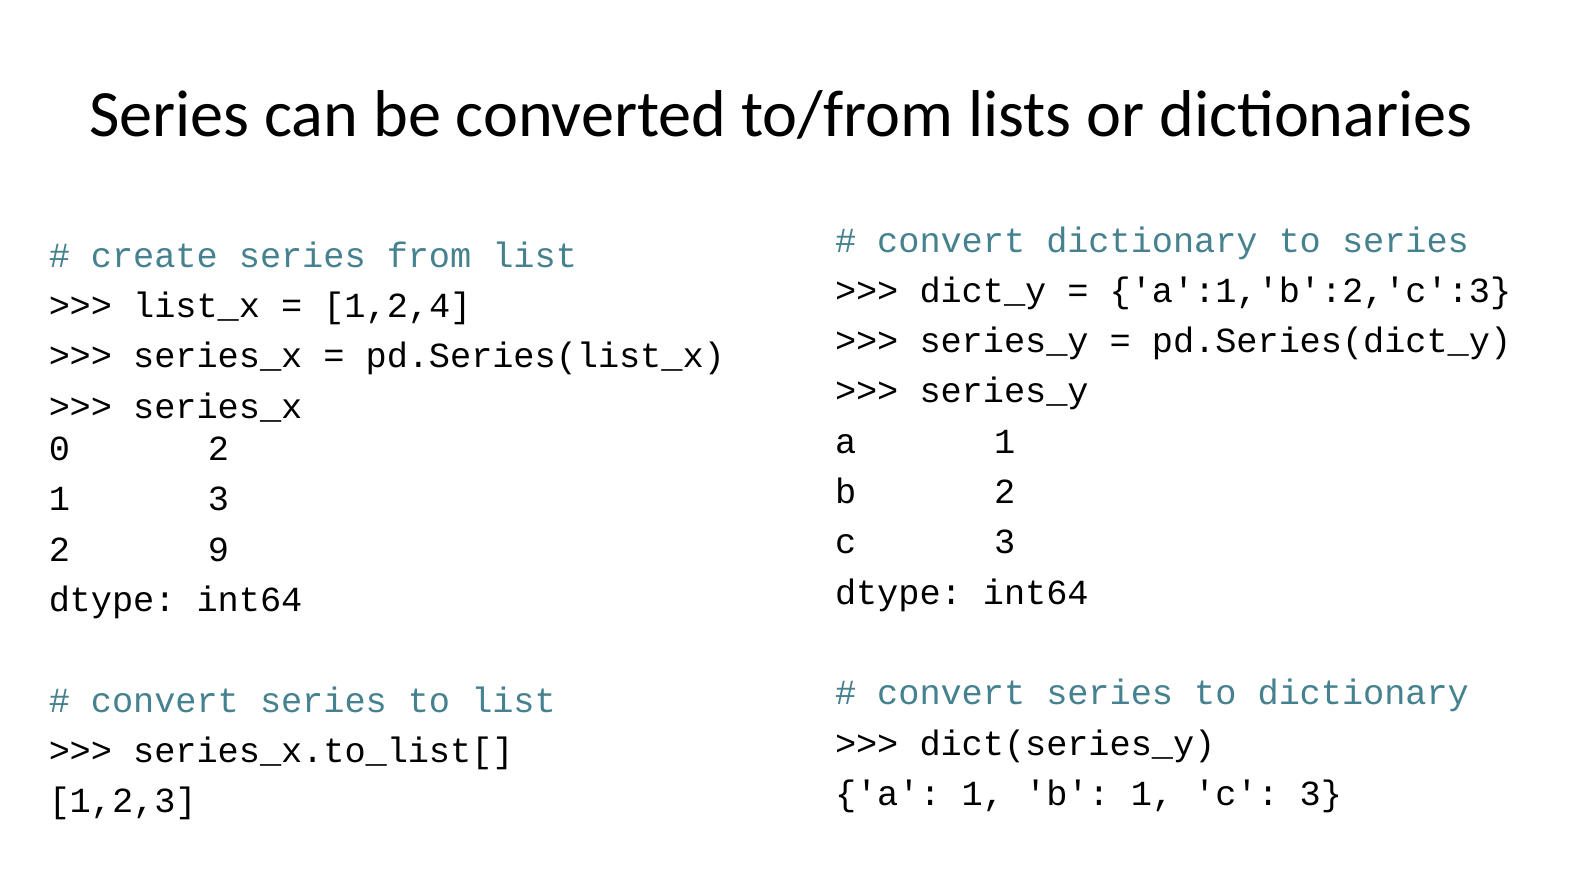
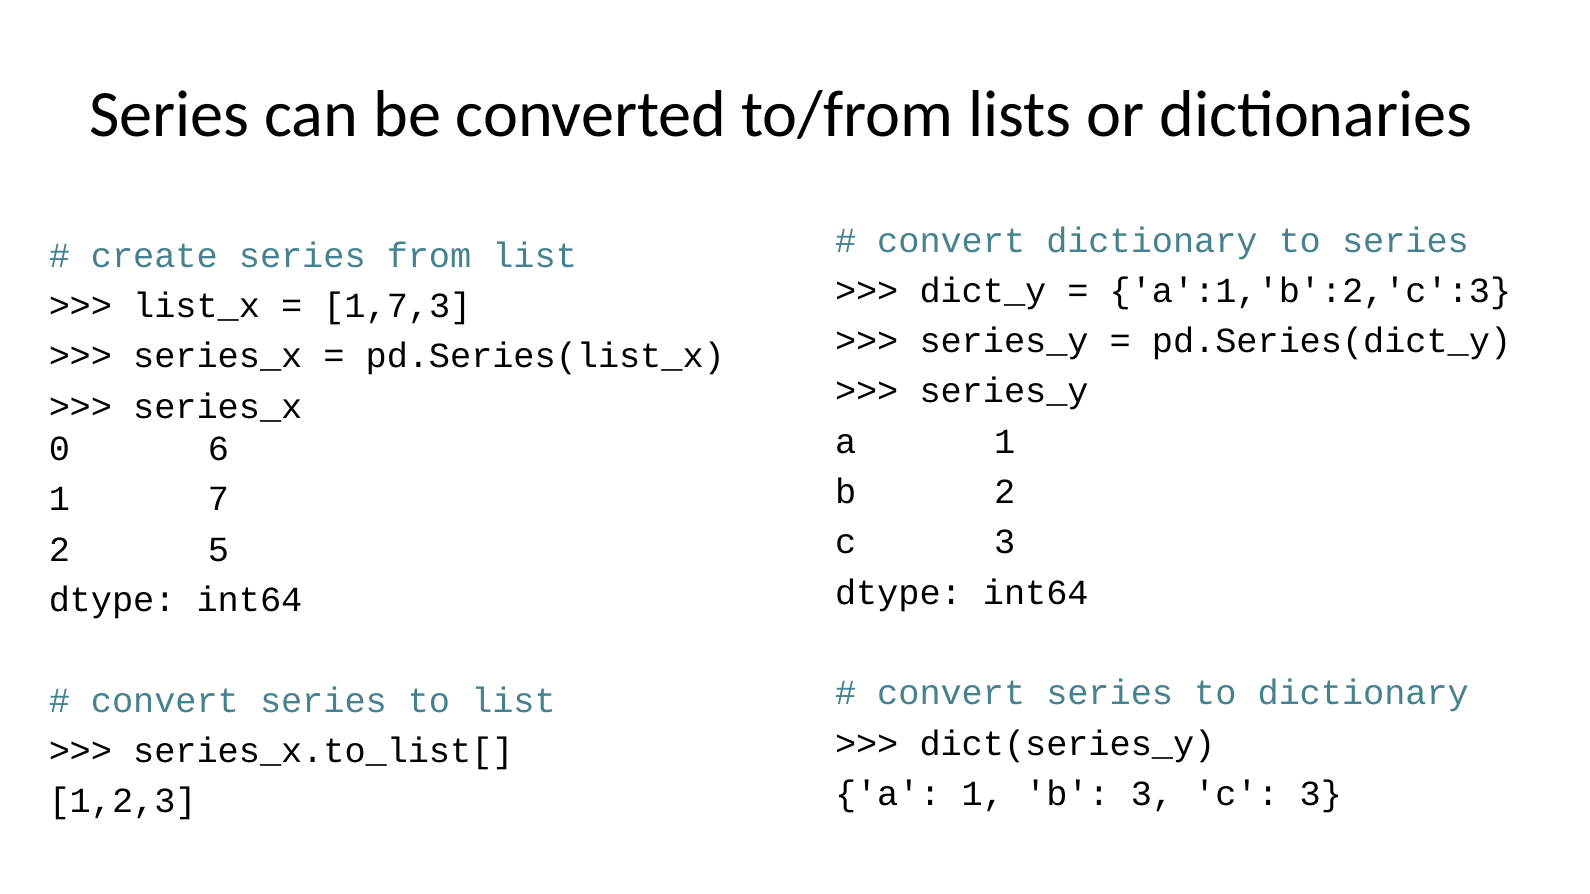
1,2,4: 1,2,4 -> 1,7,3
0 2: 2 -> 6
1 3: 3 -> 7
9: 9 -> 5
b 1: 1 -> 3
